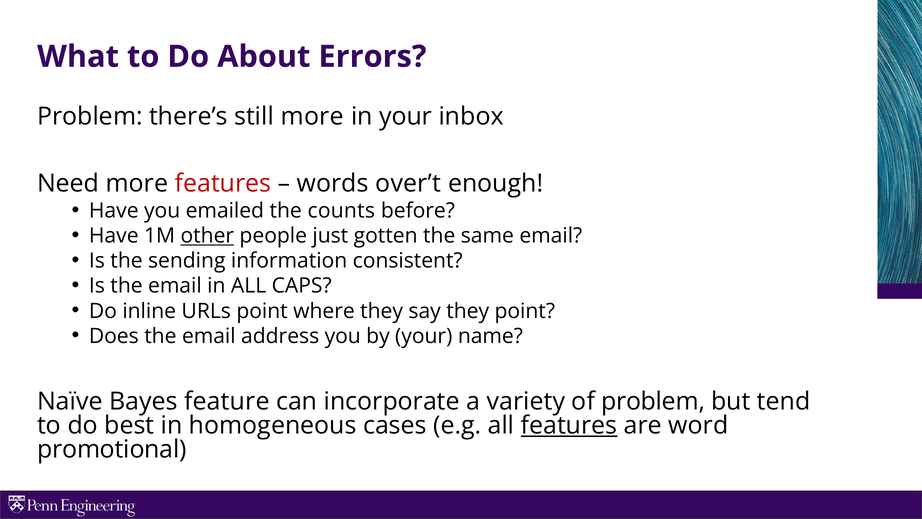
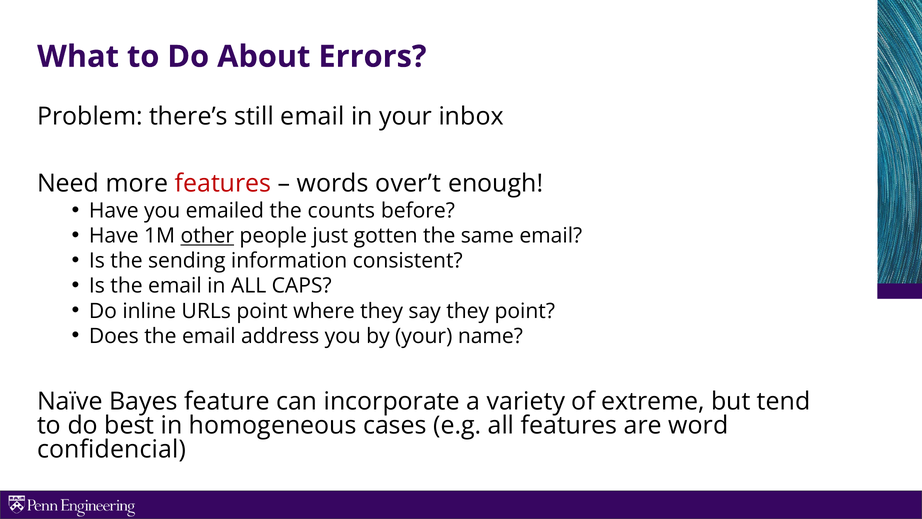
still more: more -> email
of problem: problem -> extreme
features at (569, 425) underline: present -> none
promotional: promotional -> confidencial
